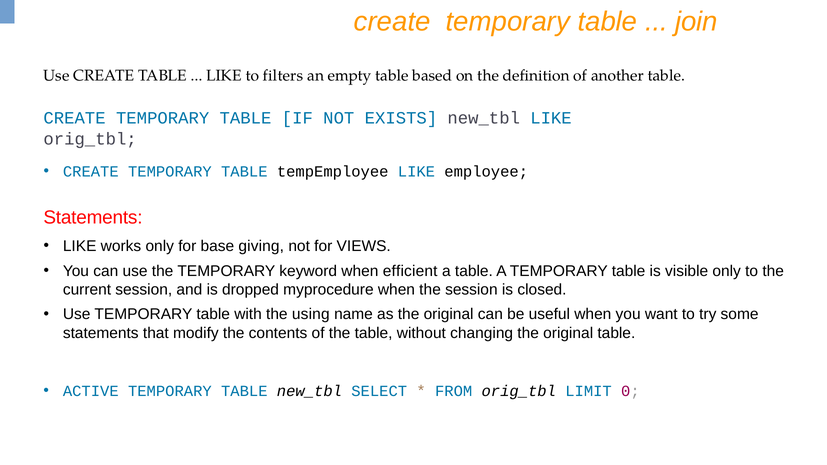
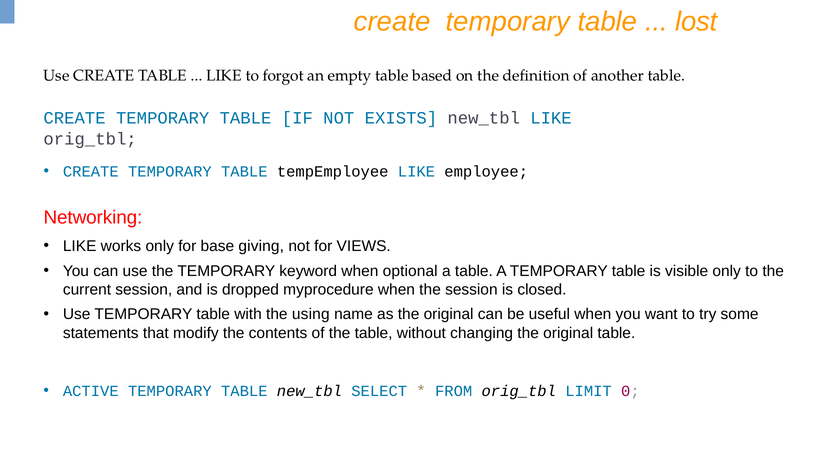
join: join -> lost
filters: filters -> forgot
Statements at (93, 218): Statements -> Networking
efficient: efficient -> optional
